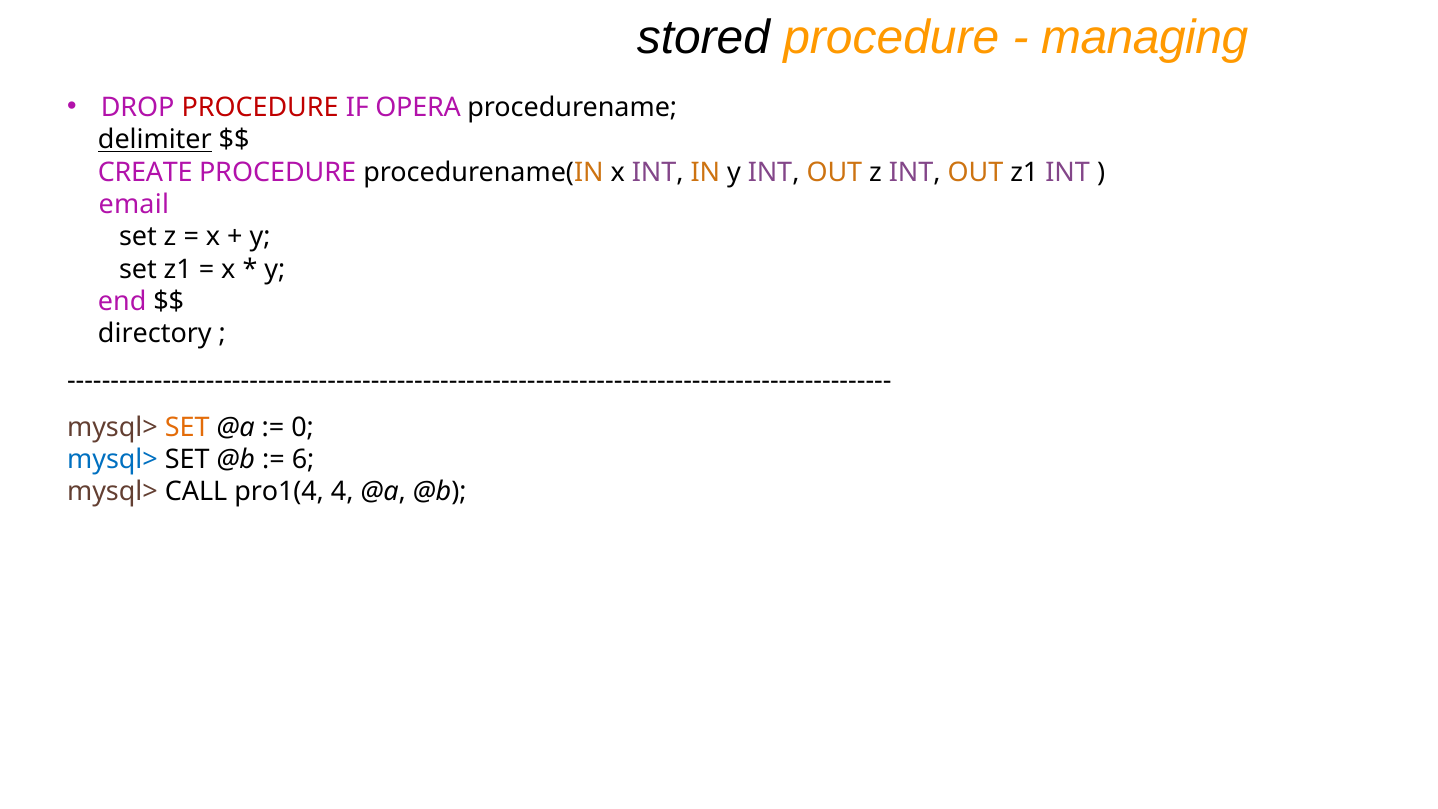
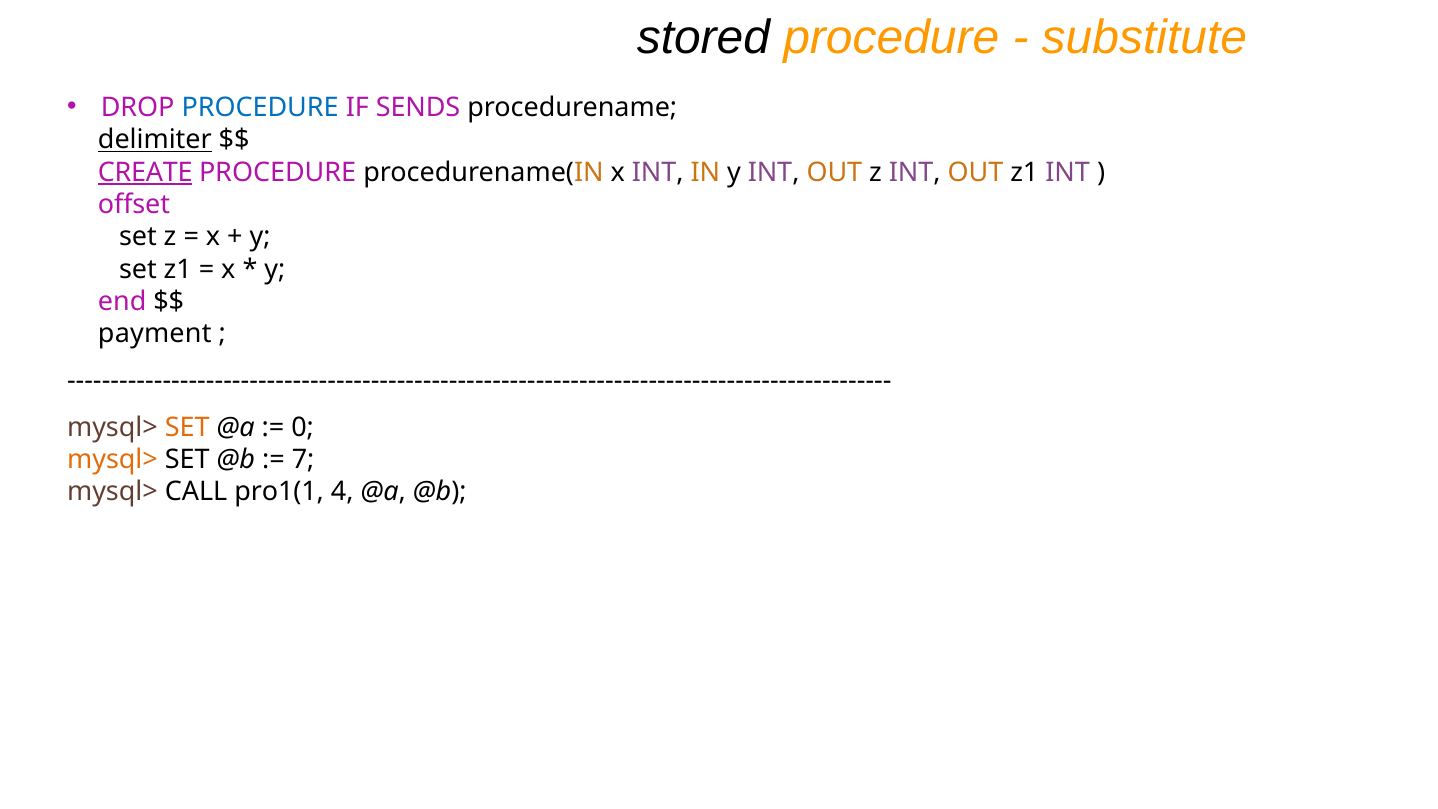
managing: managing -> substitute
PROCEDURE at (260, 107) colour: red -> blue
OPERA: OPERA -> SENDS
CREATE underline: none -> present
email: email -> offset
directory: directory -> payment
mysql> at (112, 460) colour: blue -> orange
6: 6 -> 7
pro1(4: pro1(4 -> pro1(1
